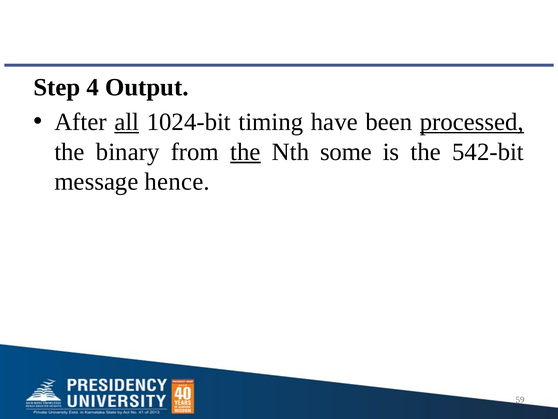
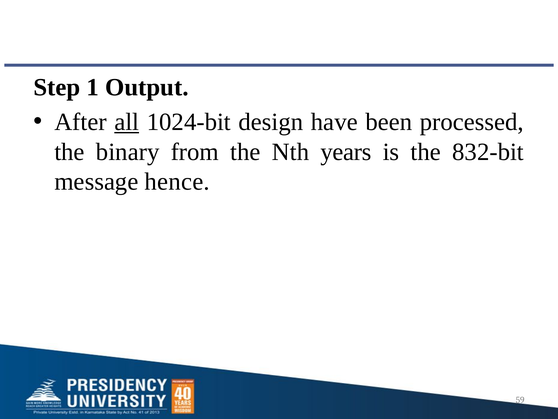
4: 4 -> 1
timing: timing -> design
processed underline: present -> none
the at (245, 152) underline: present -> none
some: some -> years
542-bit: 542-bit -> 832-bit
